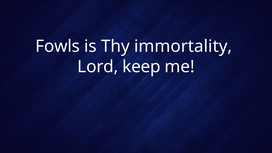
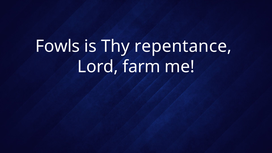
immortality: immortality -> repentance
keep: keep -> farm
